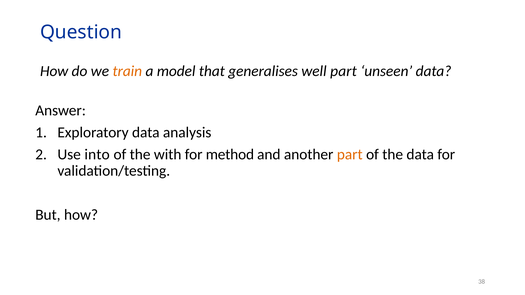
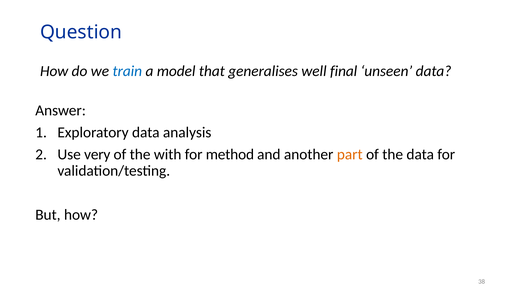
train colour: orange -> blue
well part: part -> final
into: into -> very
